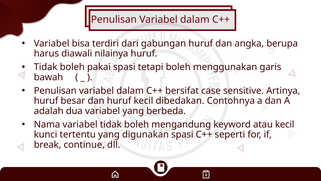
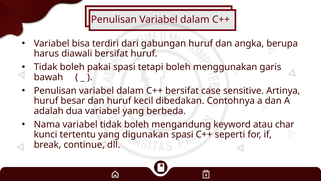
diawali nilainya: nilainya -> bersifat
atau kecil: kecil -> char
